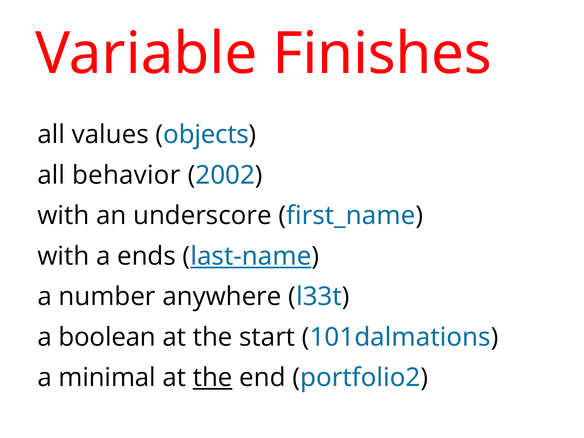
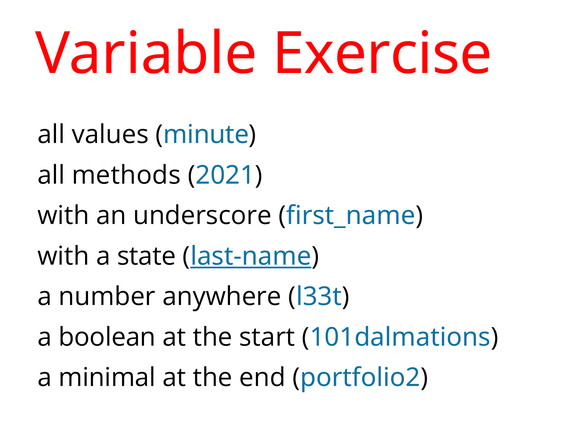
Finishes: Finishes -> Exercise
objects: objects -> minute
behavior: behavior -> methods
2002: 2002 -> 2021
ends: ends -> state
the at (213, 378) underline: present -> none
